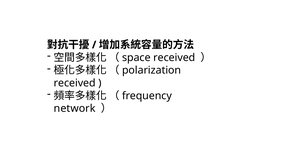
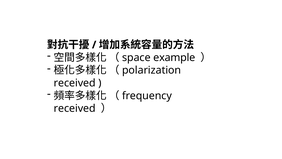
received at (174, 57): received -> example
network at (75, 108): network -> received
